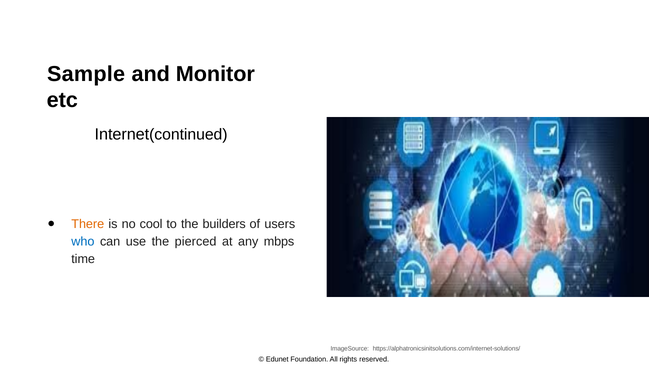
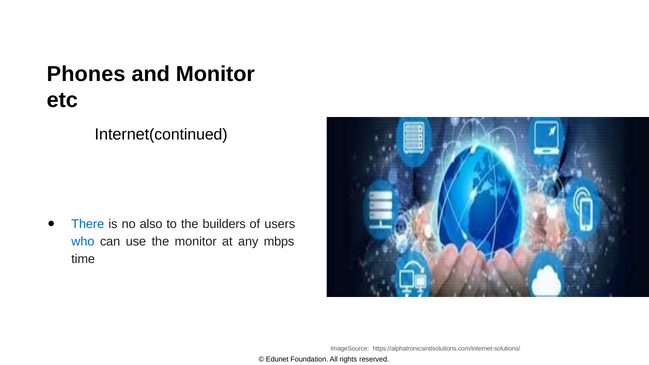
Sample: Sample -> Phones
There colour: orange -> blue
cool: cool -> also
the pierced: pierced -> monitor
